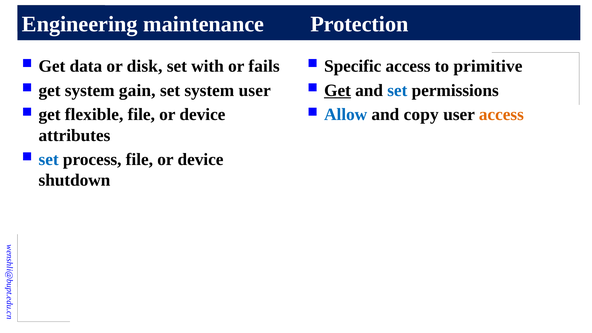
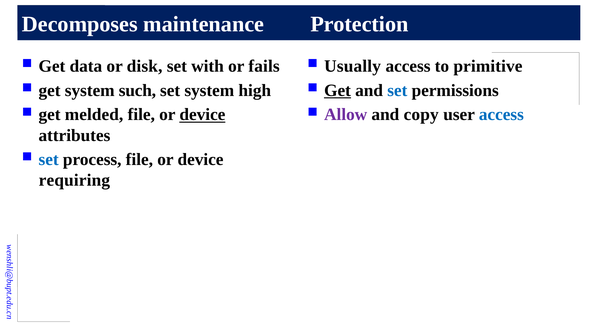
Engineering: Engineering -> Decomposes
Specific: Specific -> Usually
gain: gain -> such
system user: user -> high
flexible: flexible -> melded
device at (202, 115) underline: none -> present
Allow colour: blue -> purple
access at (501, 115) colour: orange -> blue
shutdown: shutdown -> requiring
